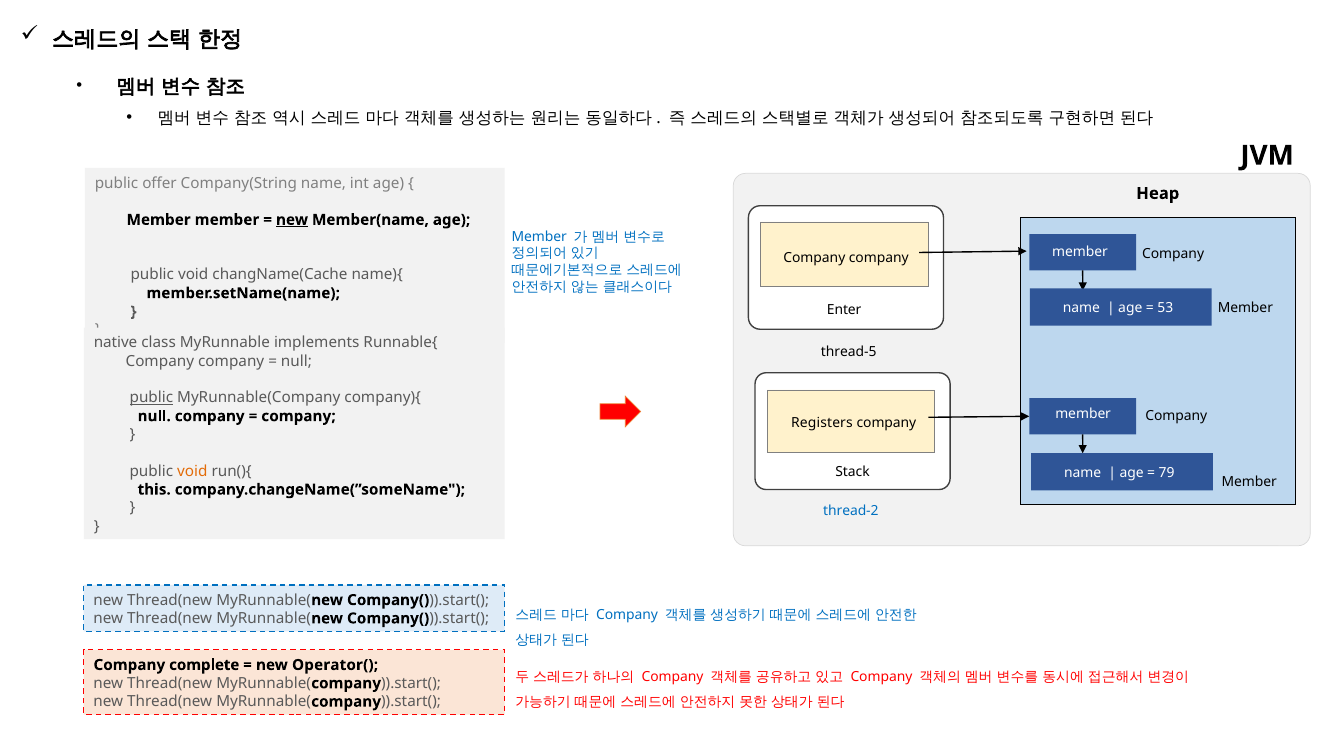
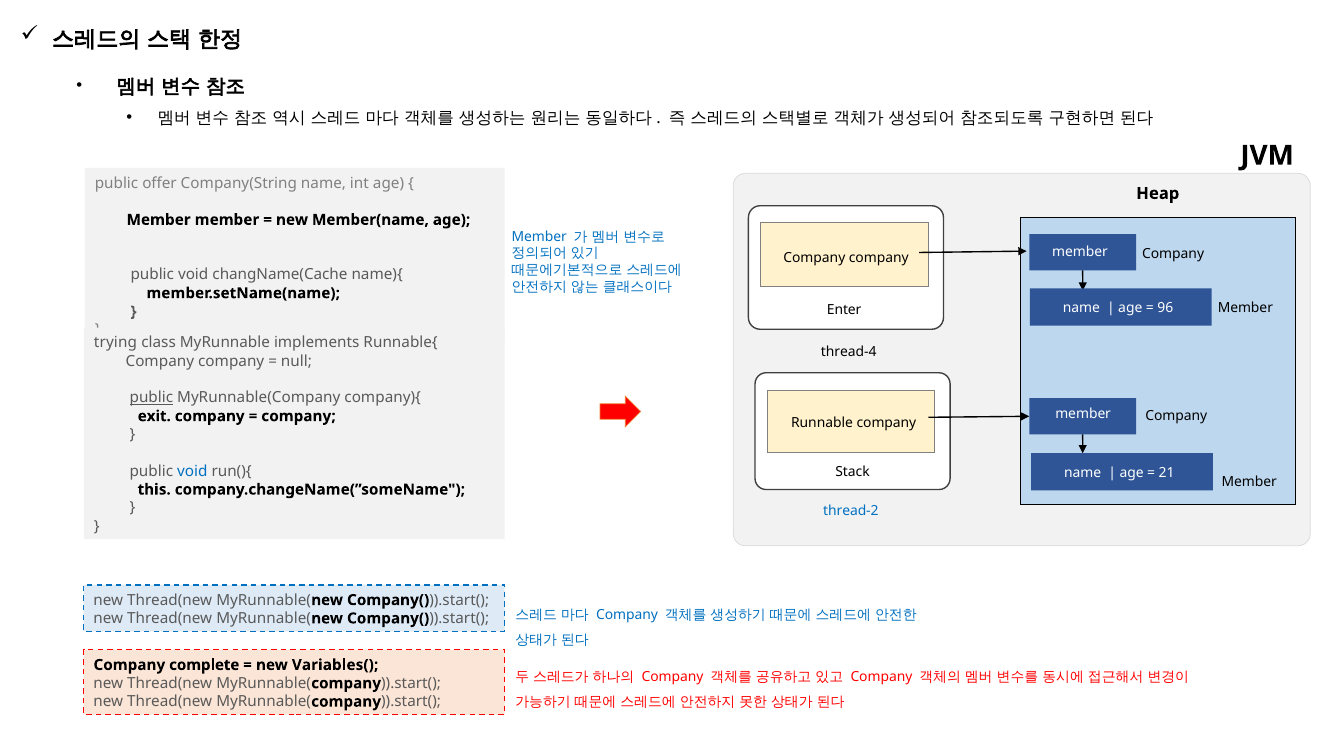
new at (292, 220) underline: present -> none
53: 53 -> 96
native: native -> trying
thread-5: thread-5 -> thread-4
null at (154, 416): null -> exit
Registers: Registers -> Runnable
void at (192, 471) colour: orange -> blue
79: 79 -> 21
Operator(: Operator( -> Variables(
